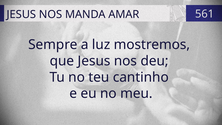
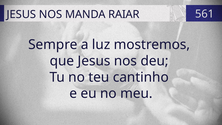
AMAR: AMAR -> RAIAR
